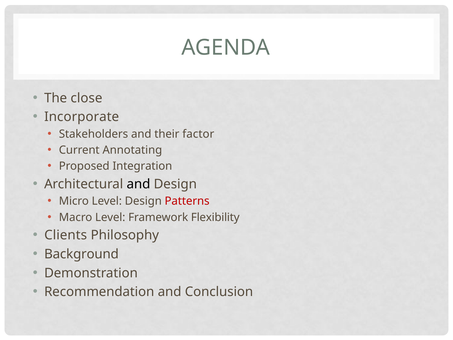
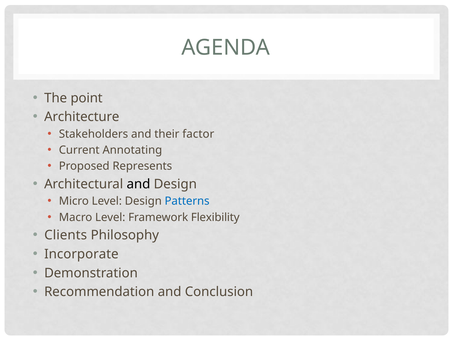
close: close -> point
Incorporate: Incorporate -> Architecture
Integration: Integration -> Represents
Patterns colour: red -> blue
Background: Background -> Incorporate
